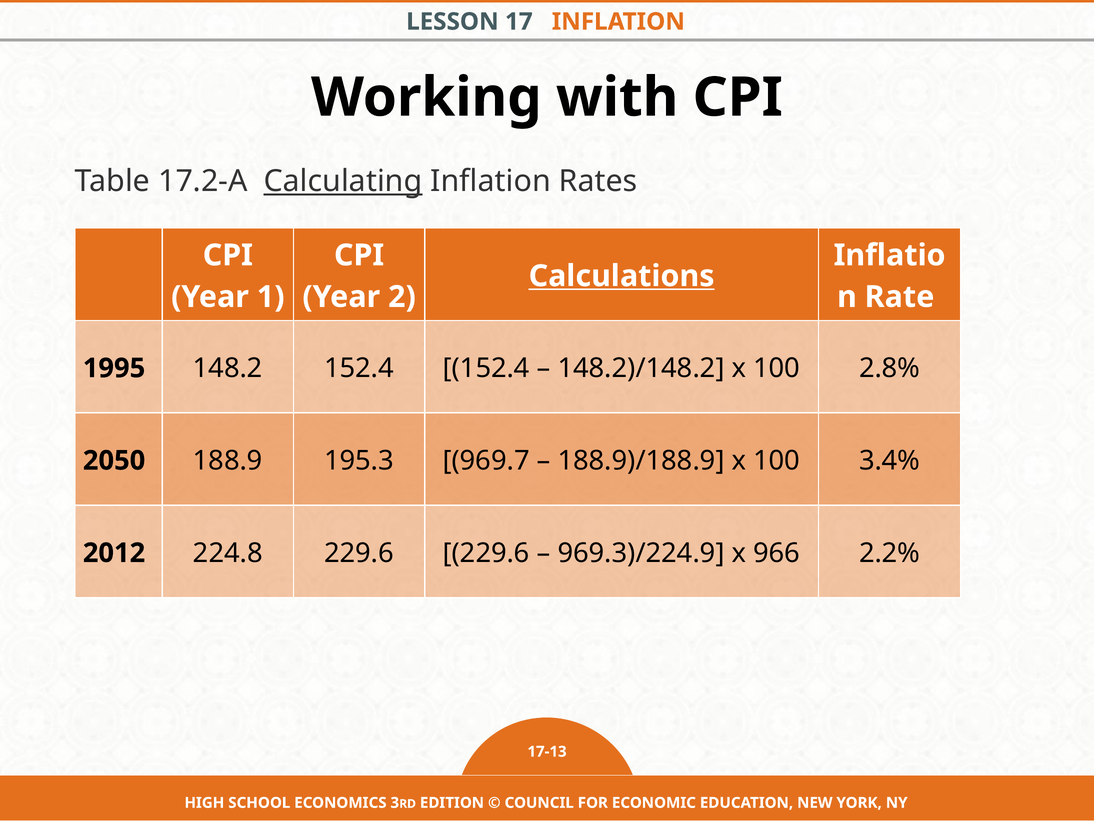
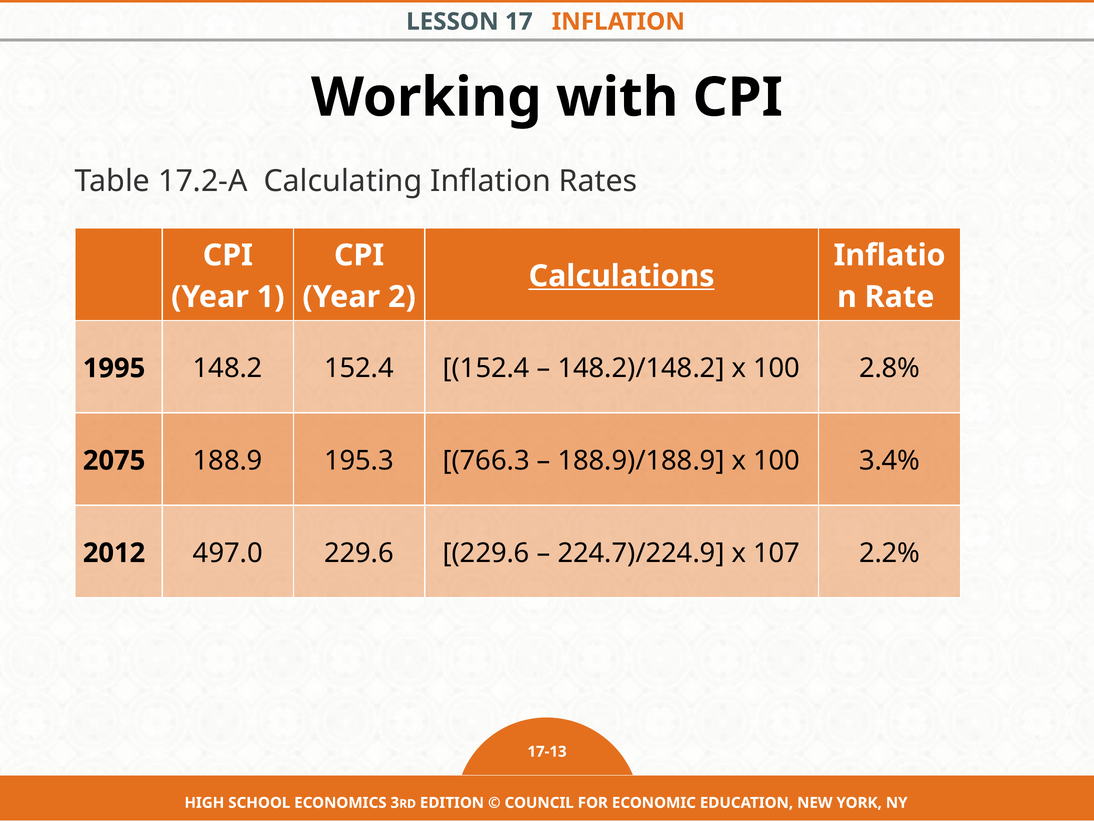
Calculating underline: present -> none
2050: 2050 -> 2075
969.7: 969.7 -> 766.3
224.8: 224.8 -> 497.0
969.3)/224.9: 969.3)/224.9 -> 224.7)/224.9
966: 966 -> 107
